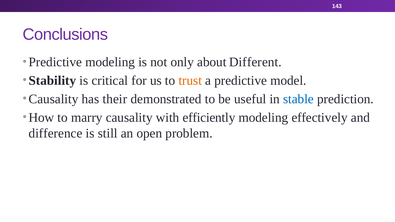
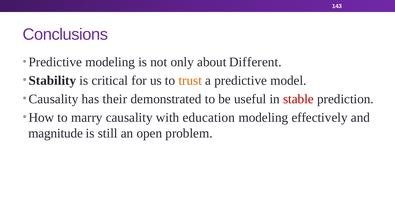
stable colour: blue -> red
efficiently: efficiently -> education
difference: difference -> magnitude
